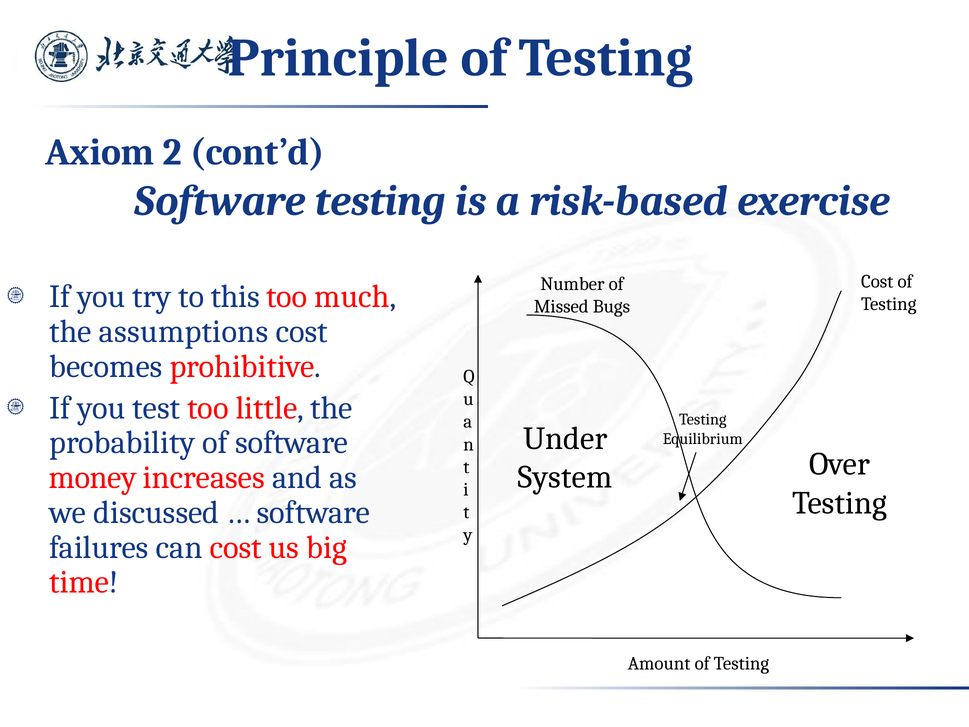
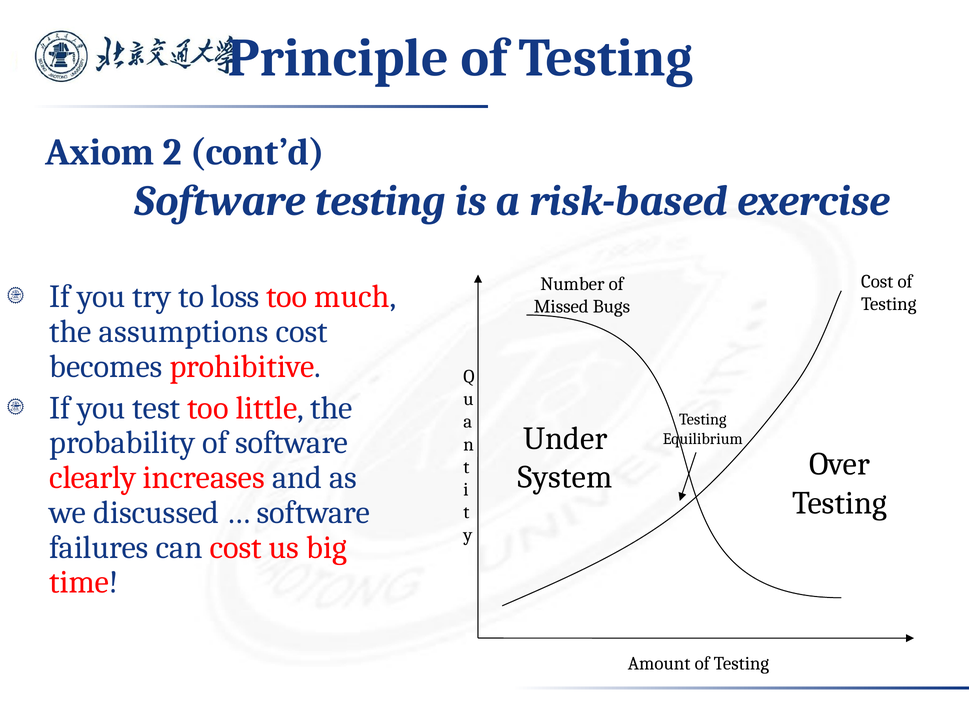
this: this -> loss
money: money -> clearly
